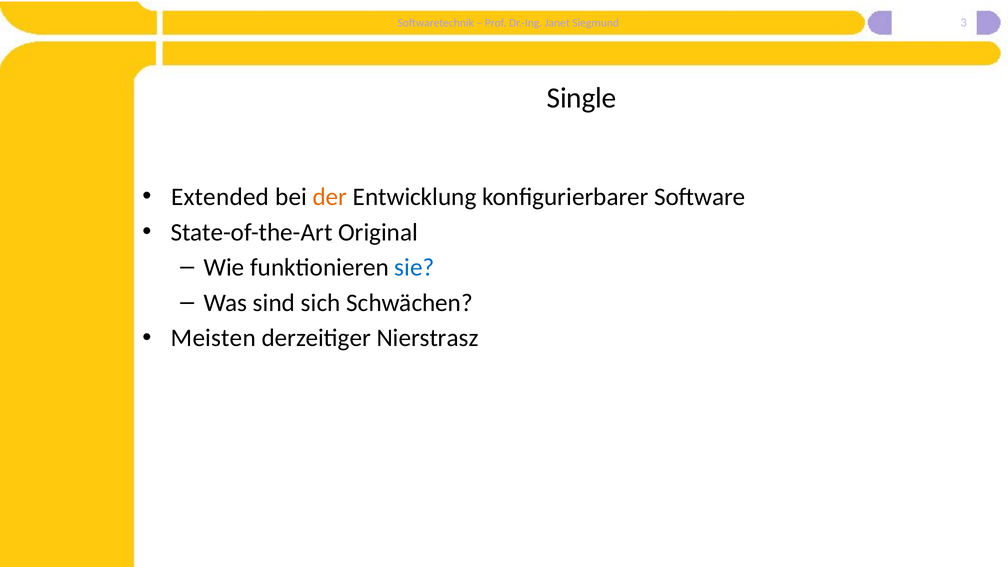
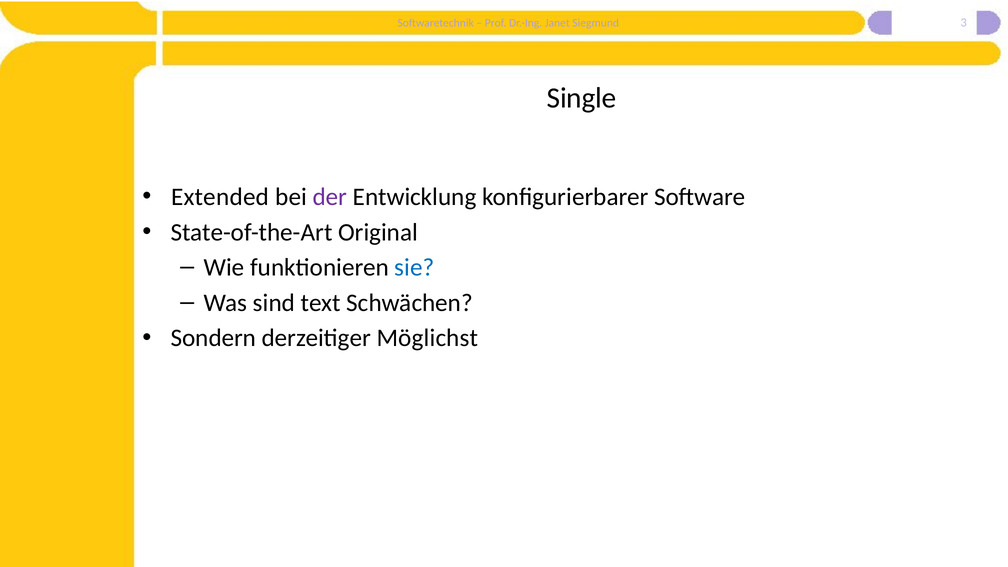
der colour: orange -> purple
sich: sich -> text
Meisten: Meisten -> Sondern
Nierstrasz: Nierstrasz -> Möglichst
